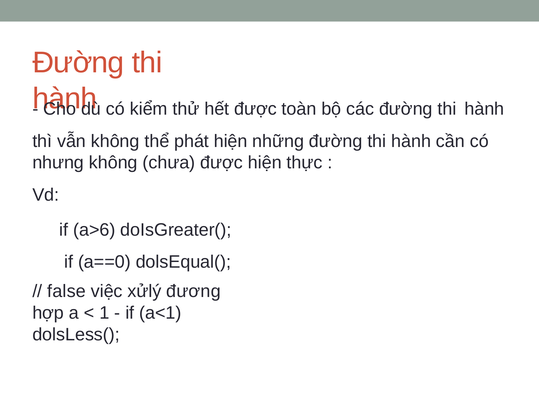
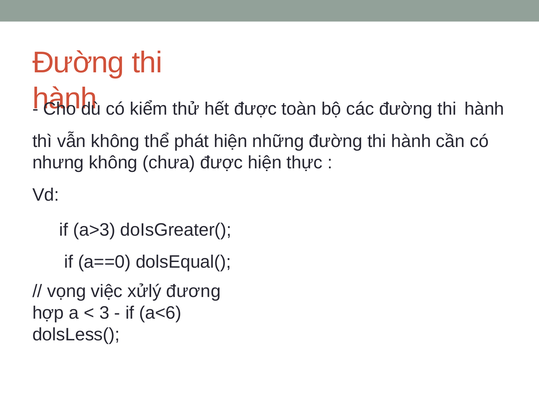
a>6: a>6 -> a>3
false: false -> vọng
1: 1 -> 3
a<1: a<1 -> a<6
